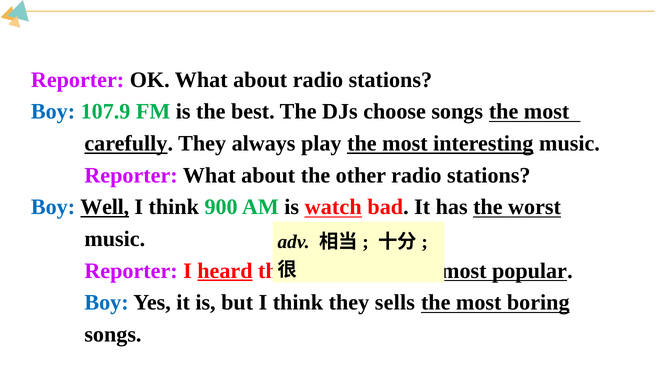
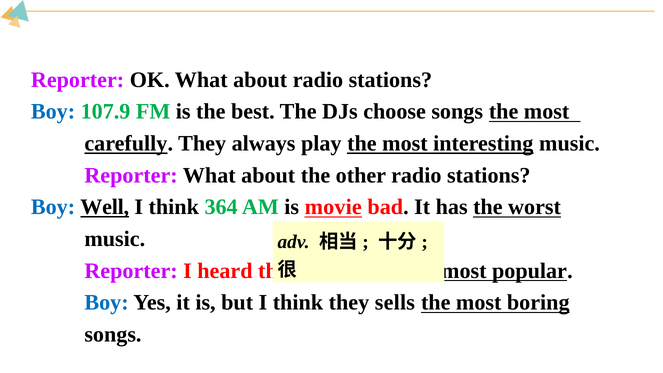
900: 900 -> 364
watch: watch -> movie
heard underline: present -> none
